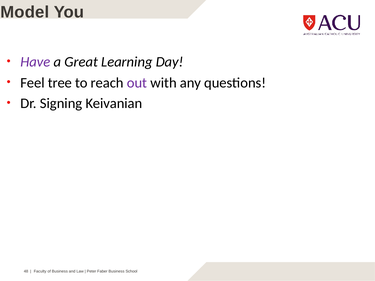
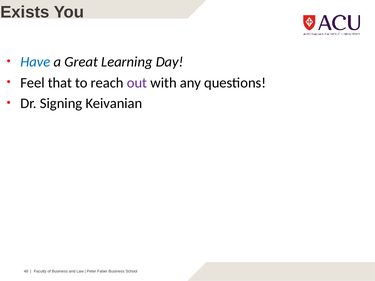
Model: Model -> Exists
Have colour: purple -> blue
tree: tree -> that
